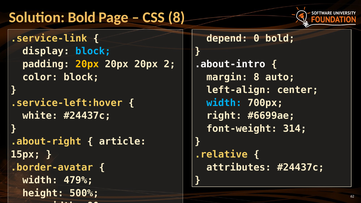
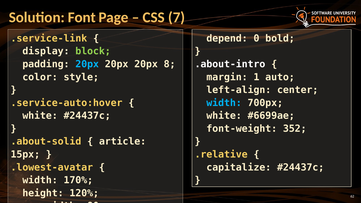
Solution Bold: Bold -> Font
CSS 8: 8 -> 7
block at (93, 51) colour: light blue -> light green
20px at (87, 64) colour: yellow -> light blue
2: 2 -> 8
color block: block -> style
margin 8: 8 -> 1
.service-left:hover: .service-left:hover -> .service-auto:hover
right at (224, 116): right -> white
314: 314 -> 352
.about-right: .about-right -> .about-solid
.border-avatar: .border-avatar -> .lowest-avatar
attributes: attributes -> capitalize
479%: 479% -> 170%
500%: 500% -> 120%
